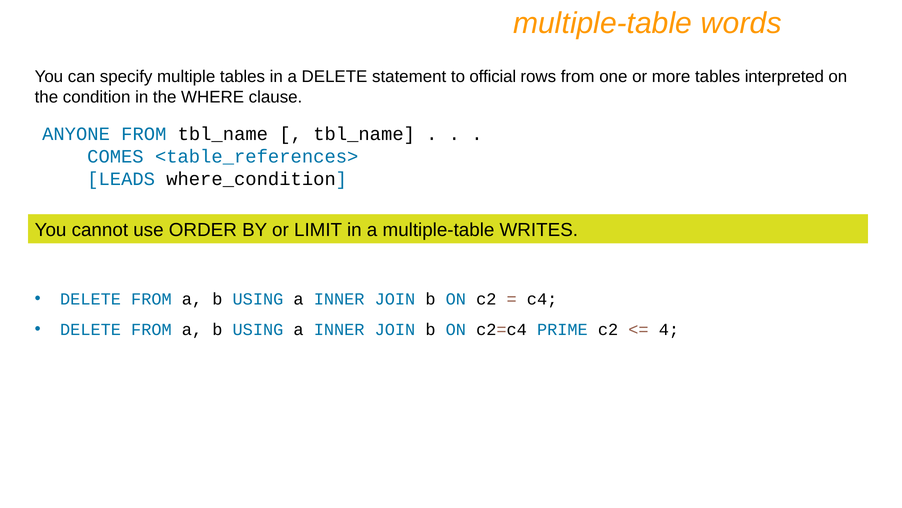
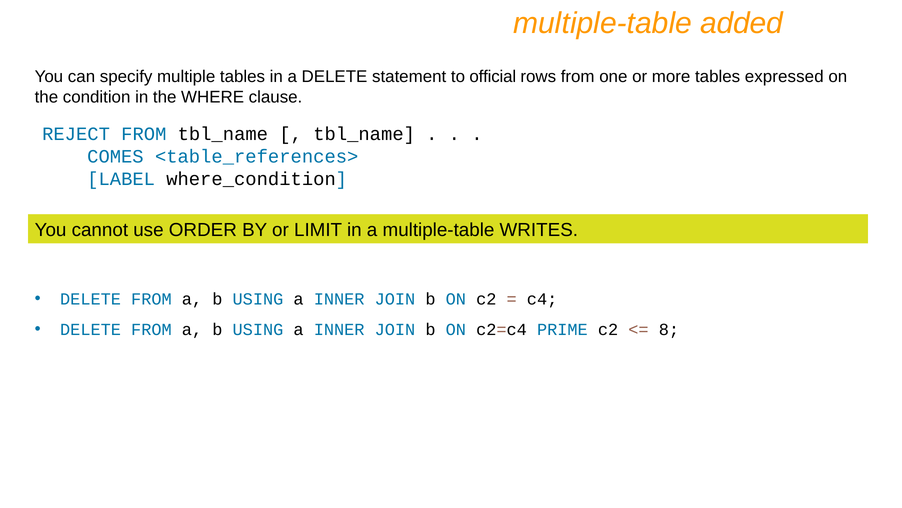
words: words -> added
interpreted: interpreted -> expressed
ANYONE: ANYONE -> REJECT
LEADS: LEADS -> LABEL
4: 4 -> 8
